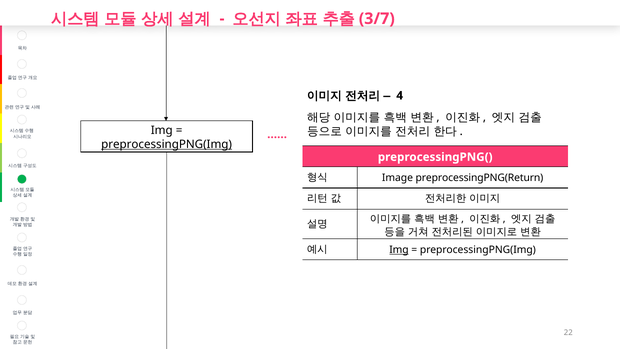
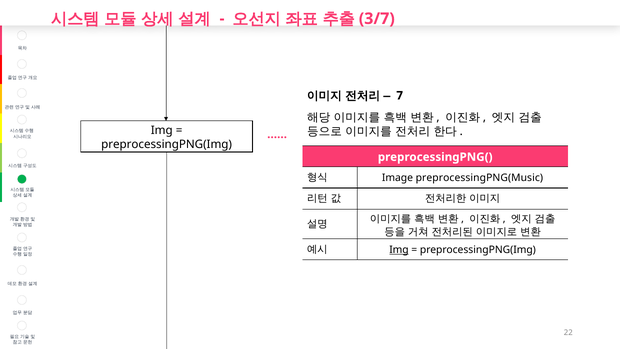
4: 4 -> 7
preprocessingPNG(Img at (167, 144) underline: present -> none
preprocessingPNG(Return: preprocessingPNG(Return -> preprocessingPNG(Music
